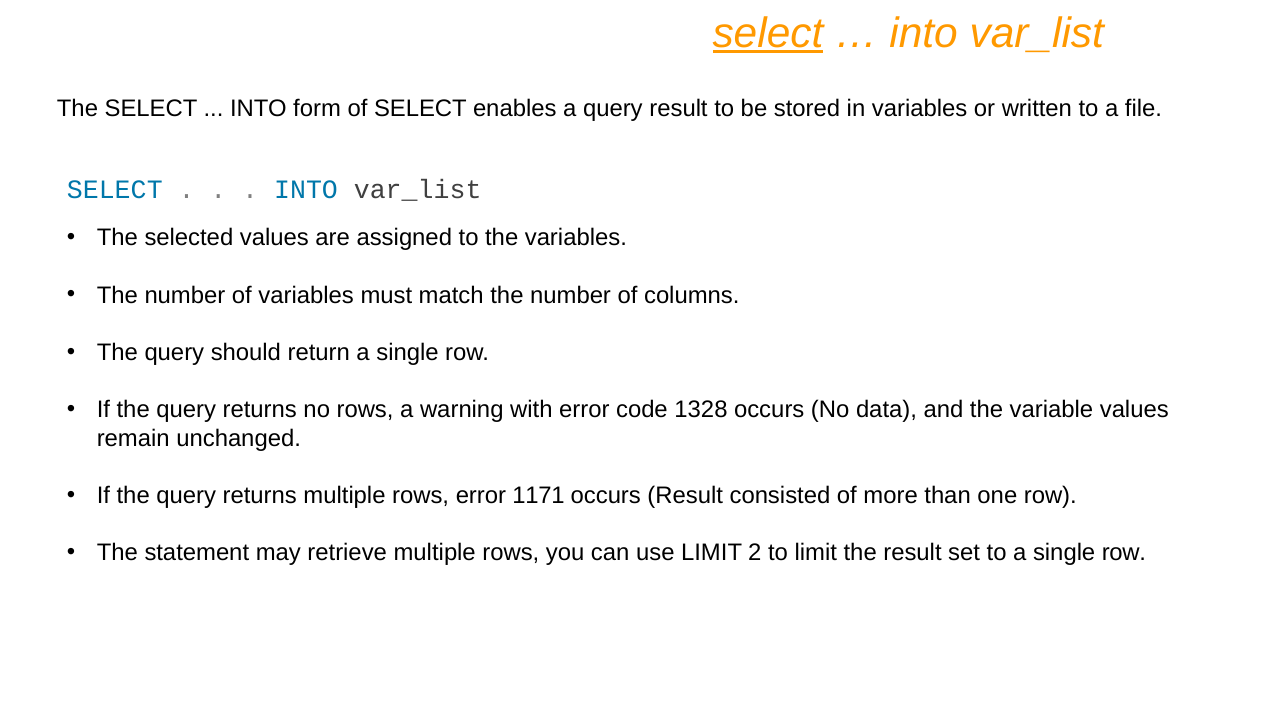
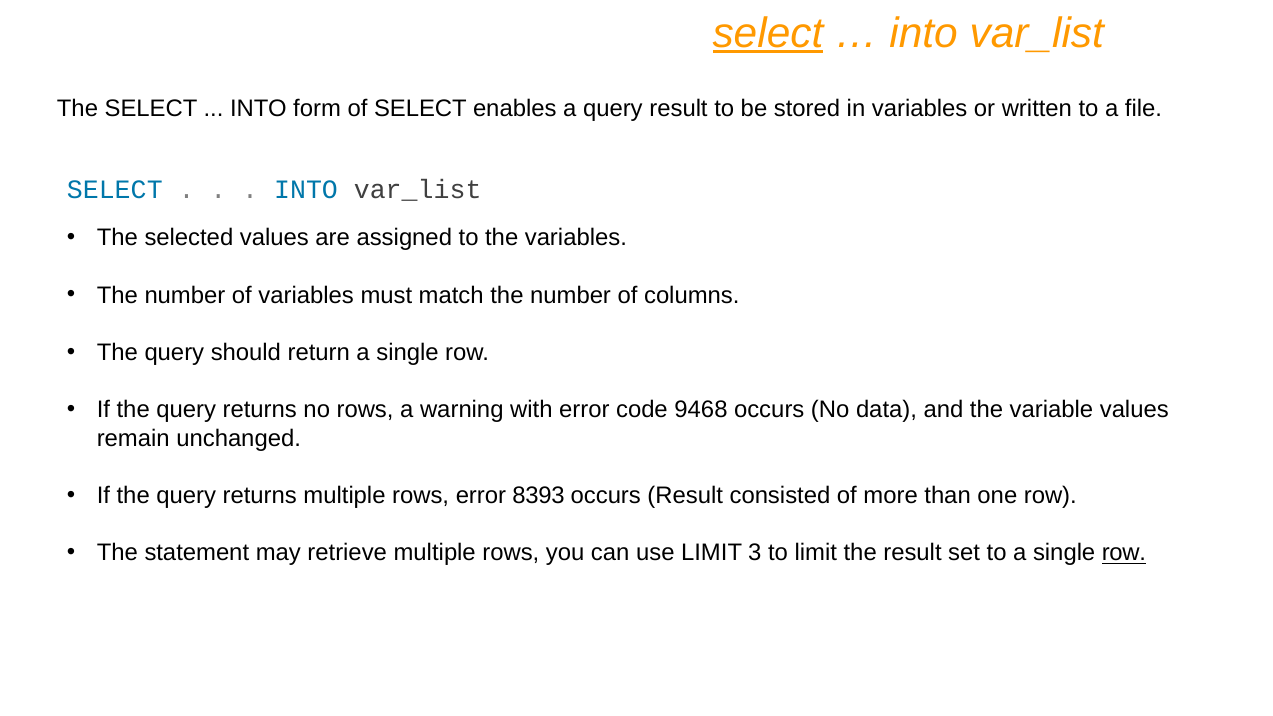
1328: 1328 -> 9468
1171: 1171 -> 8393
2: 2 -> 3
row at (1124, 553) underline: none -> present
